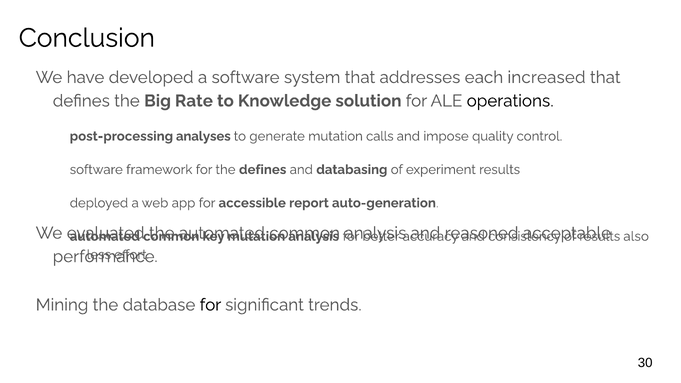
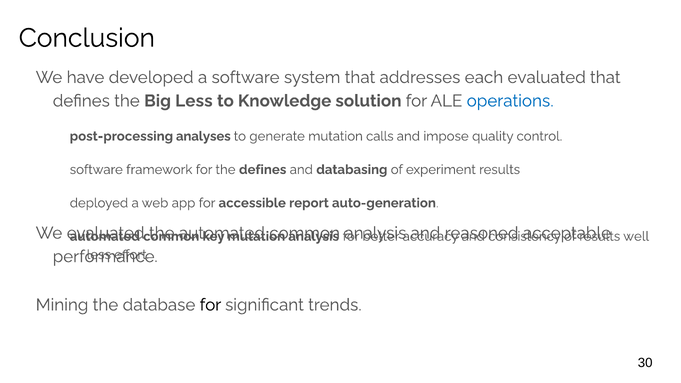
each increased: increased -> evaluated
Big Rate: Rate -> Less
operations colour: black -> blue
also: also -> well
